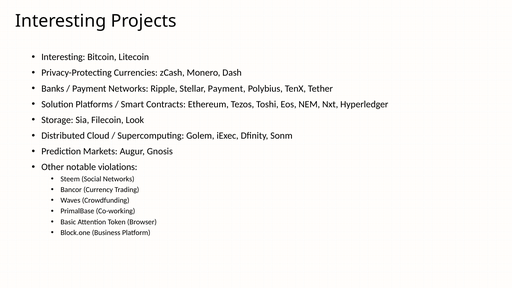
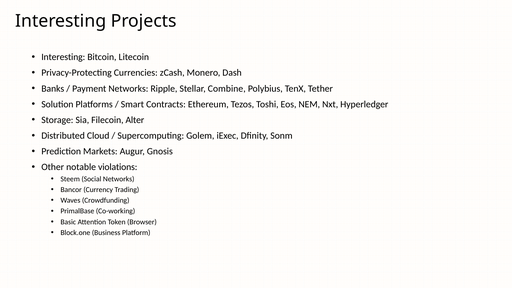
Stellar Payment: Payment -> Combine
Look: Look -> Alter
